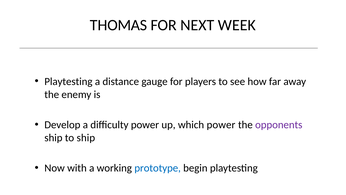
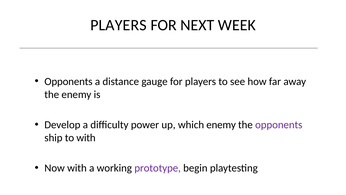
THOMAS at (119, 25): THOMAS -> PLAYERS
Playtesting at (68, 81): Playtesting -> Opponents
which power: power -> enemy
to ship: ship -> with
prototype colour: blue -> purple
